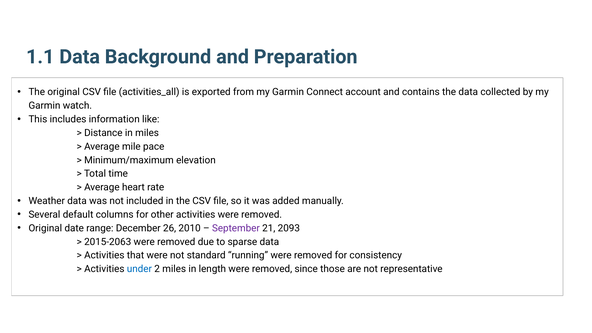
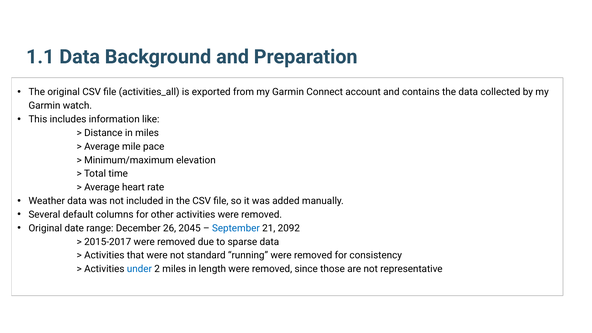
2010: 2010 -> 2045
September colour: purple -> blue
2093: 2093 -> 2092
2015-2063: 2015-2063 -> 2015-2017
